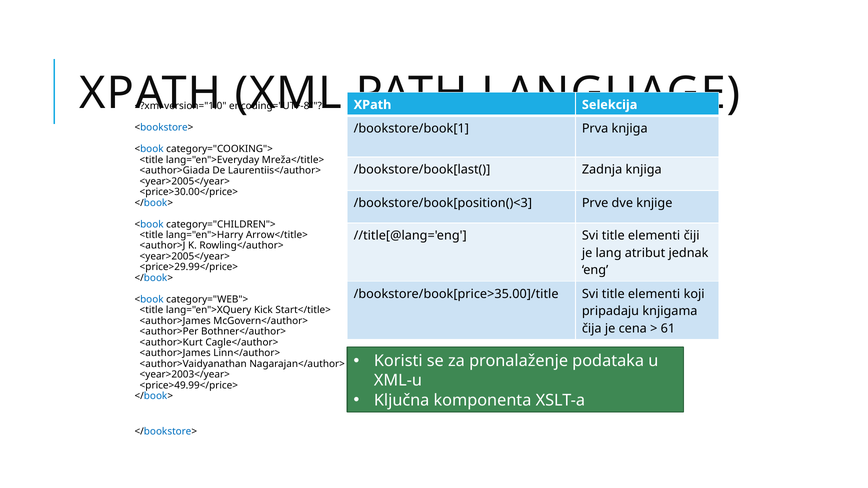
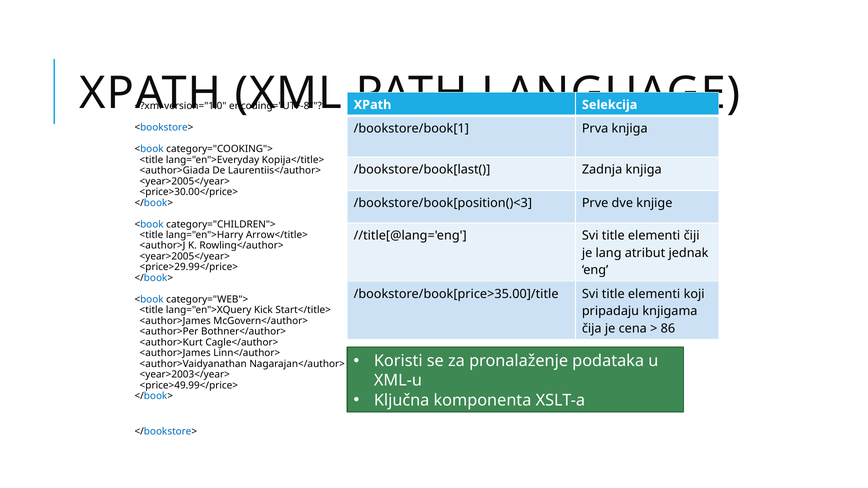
Mreža</title>: Mreža</title> -> Kopija</title>
61: 61 -> 86
